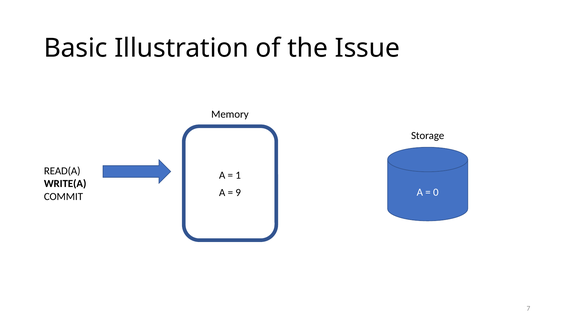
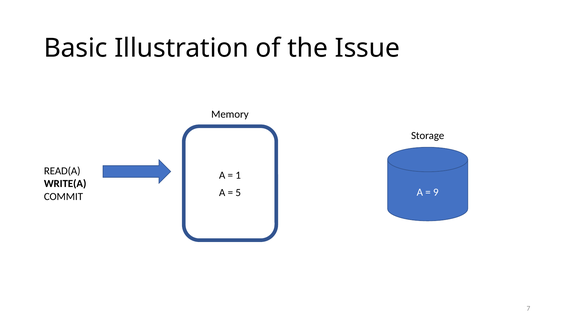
0: 0 -> 9
9: 9 -> 5
